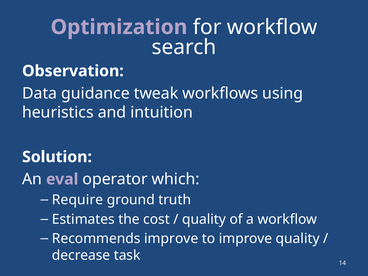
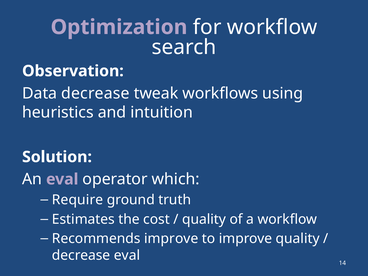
Data guidance: guidance -> decrease
decrease task: task -> eval
